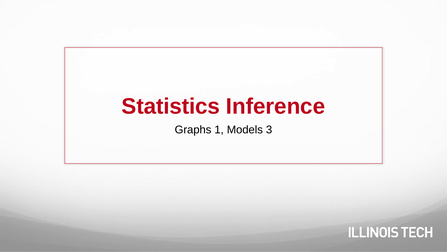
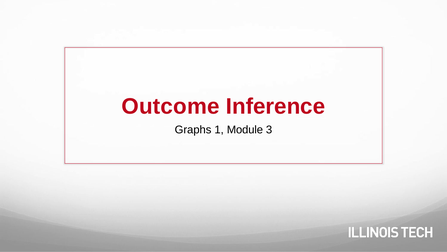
Statistics: Statistics -> Outcome
Models: Models -> Module
